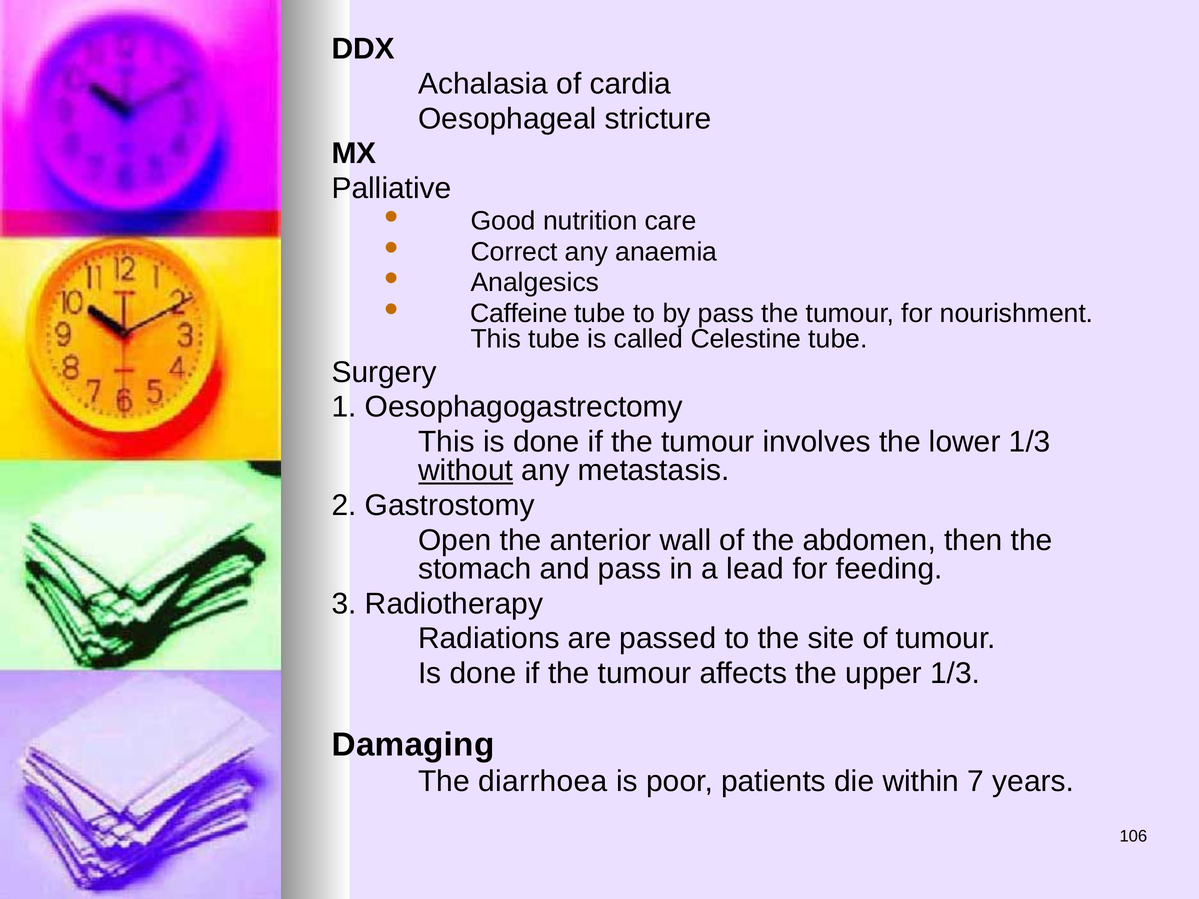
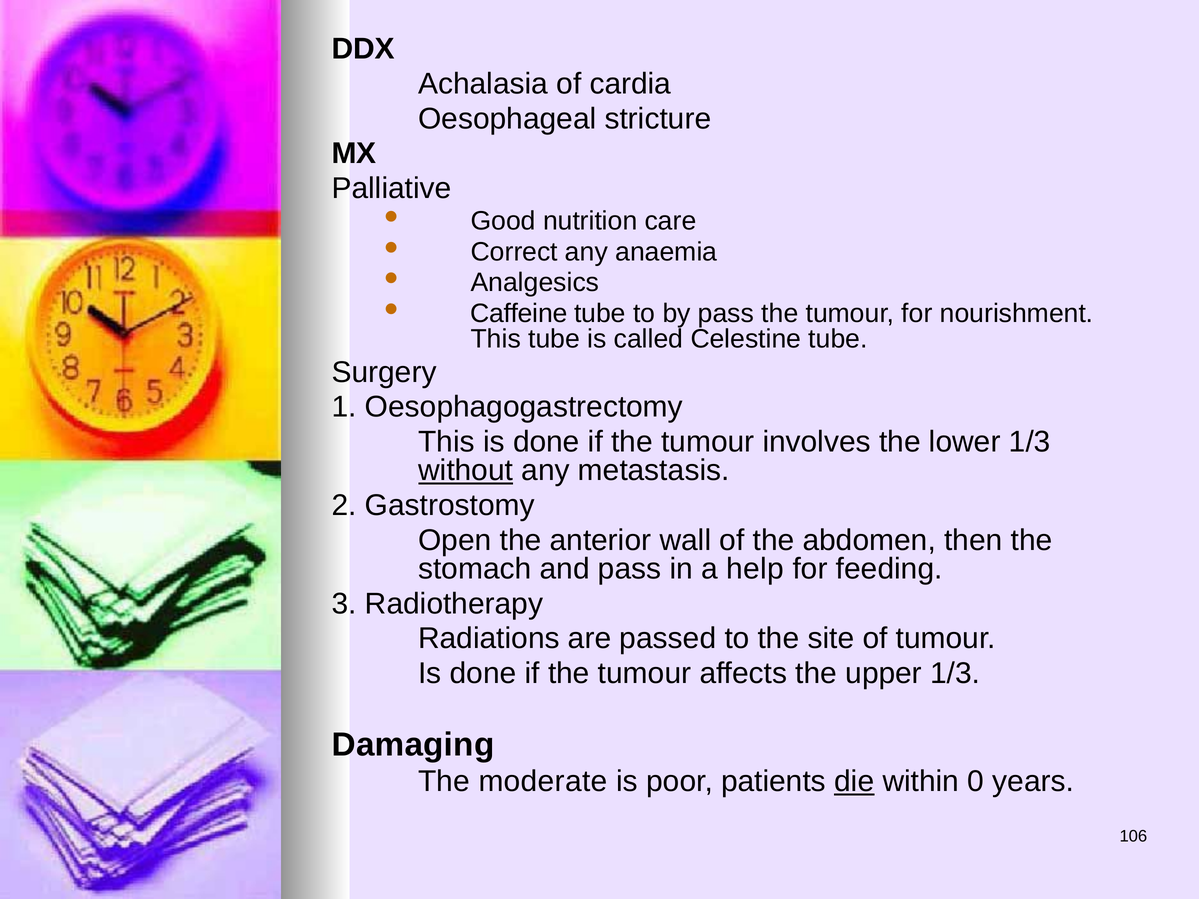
lead: lead -> help
diarrhoea: diarrhoea -> moderate
die underline: none -> present
7: 7 -> 0
